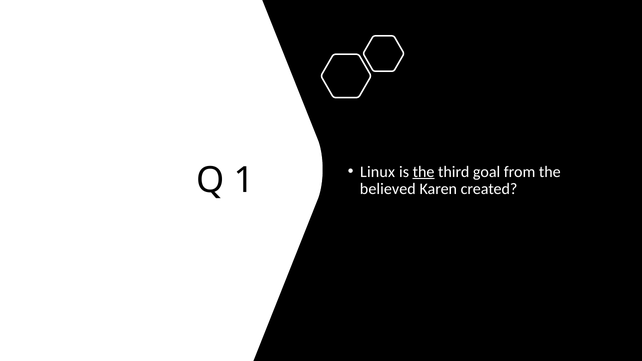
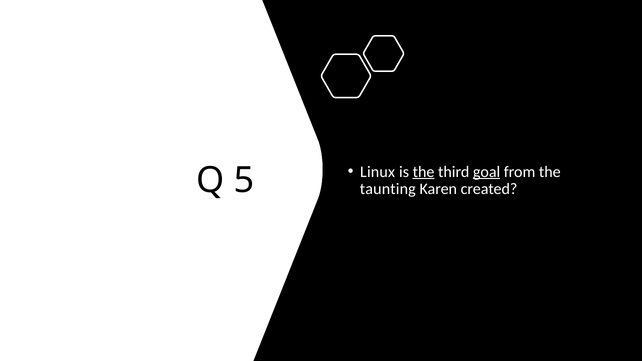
1: 1 -> 5
goal underline: none -> present
believed: believed -> taunting
